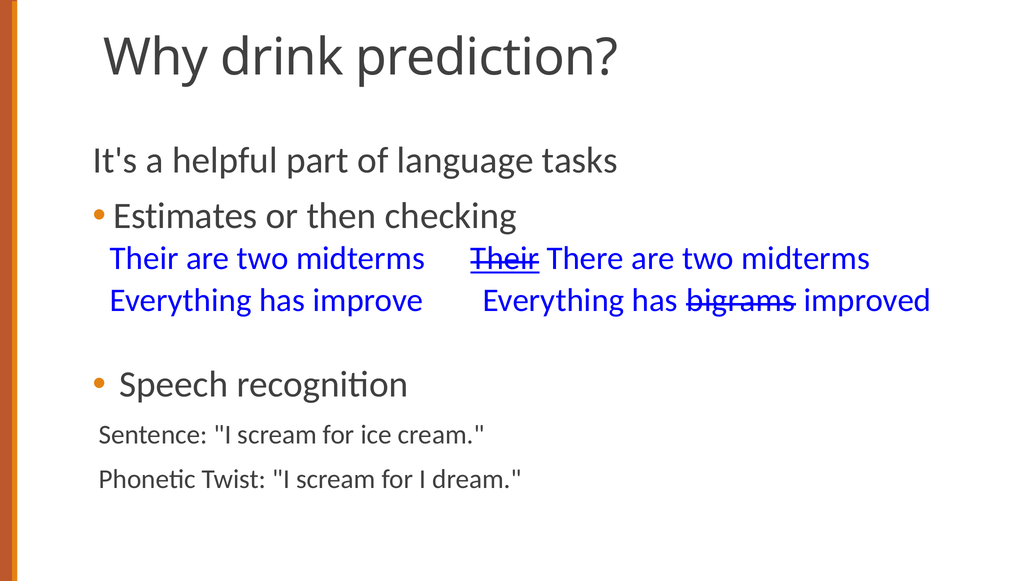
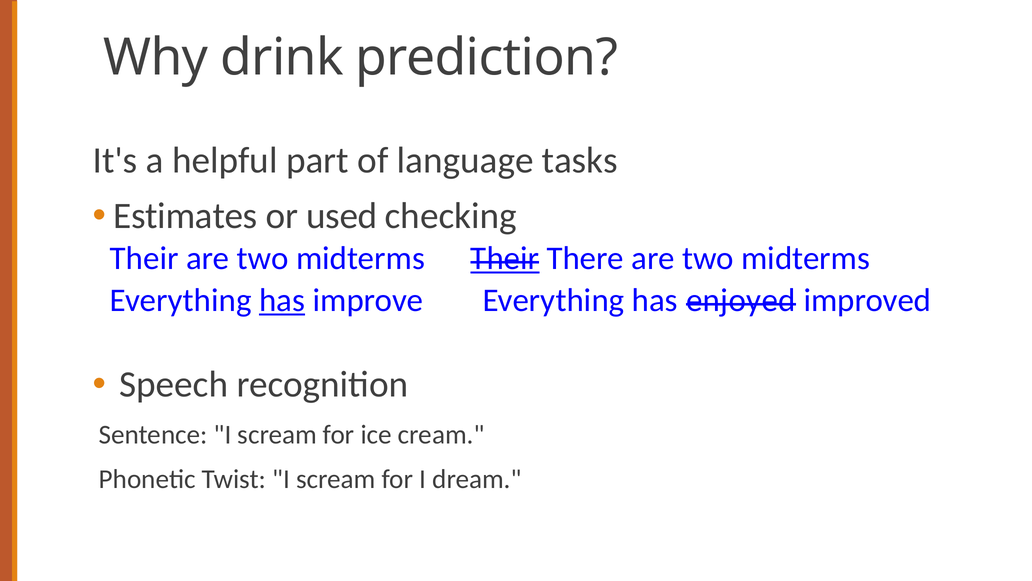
then: then -> used
has at (282, 300) underline: none -> present
bigrams: bigrams -> enjoyed
